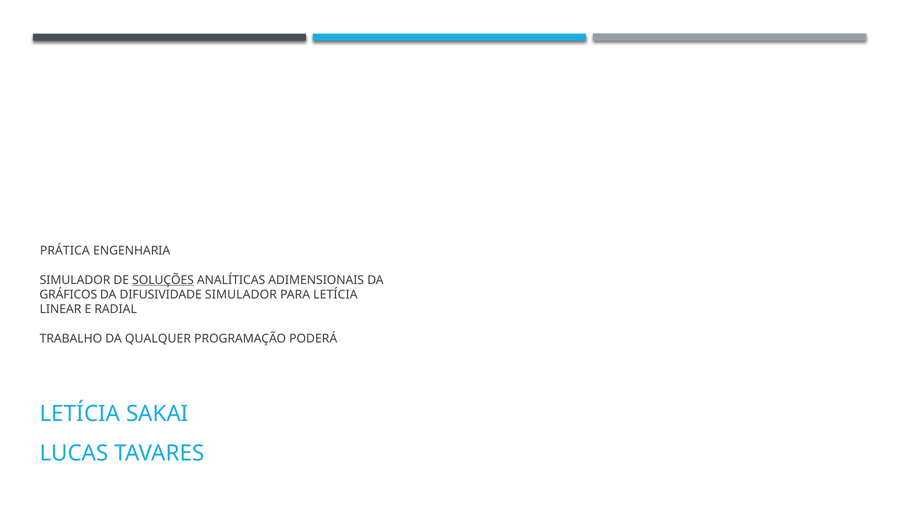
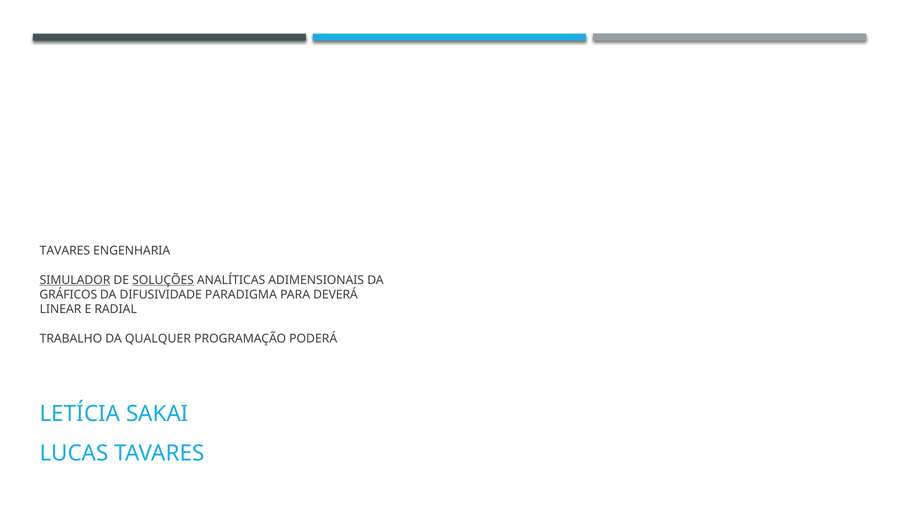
PRÁTICA at (65, 251): PRÁTICA -> TAVARES
SIMULADOR at (75, 280) underline: none -> present
DIFUSIVIDADE SIMULADOR: SIMULADOR -> PARADIGMA
PARA LETÍCIA: LETÍCIA -> DEVERÁ
